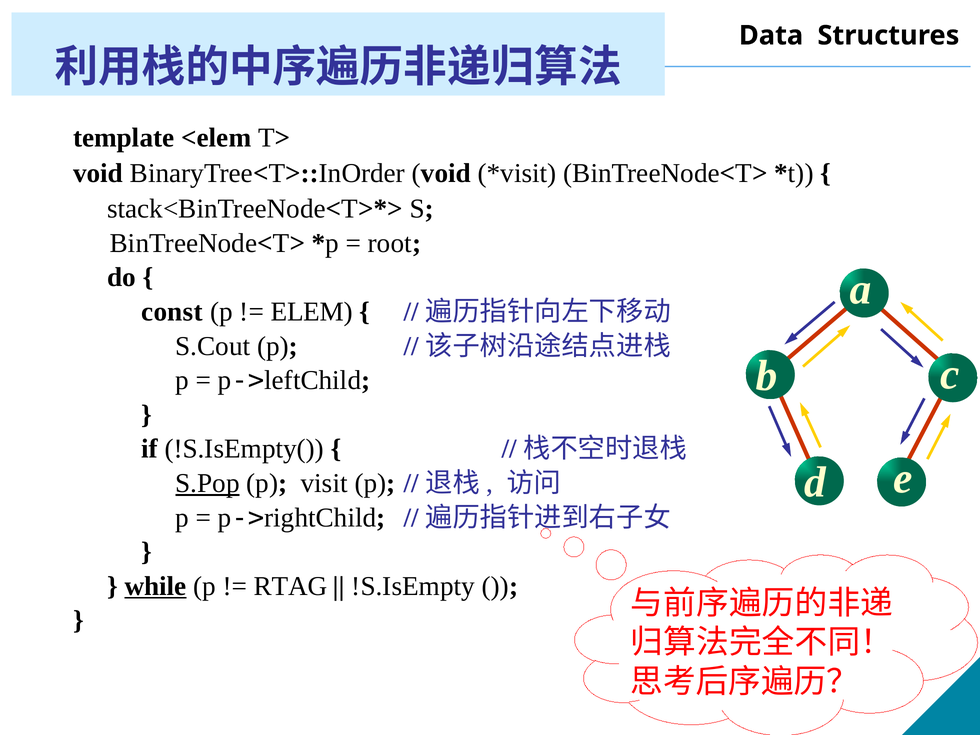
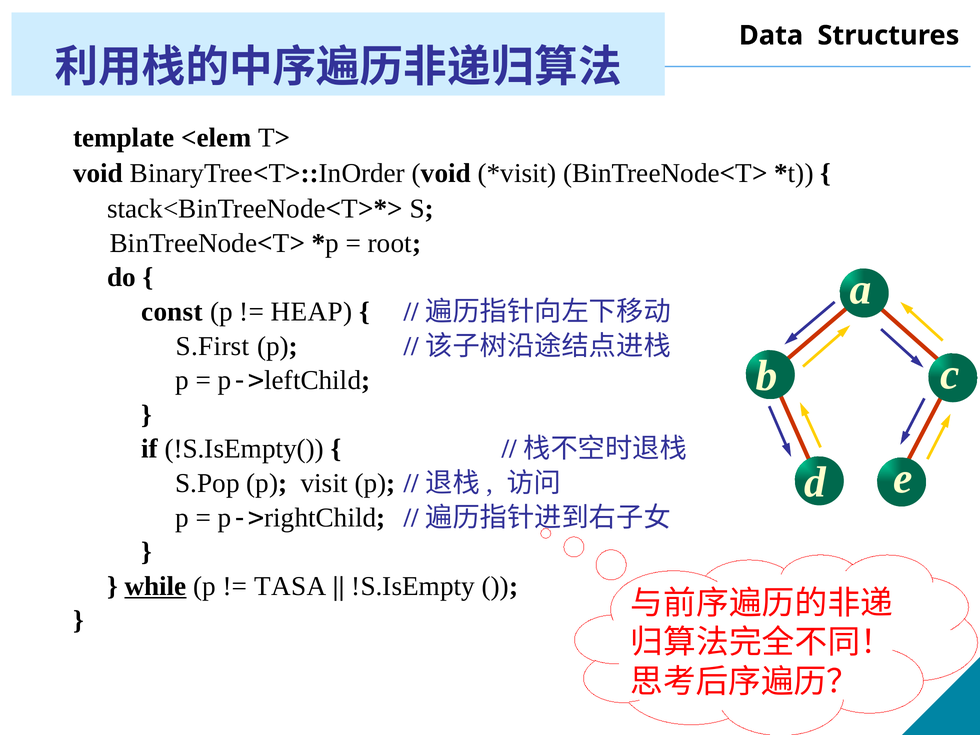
ELEM: ELEM -> HEAP
S.Cout: S.Cout -> S.First
S.Pop underline: present -> none
RTAG: RTAG -> TASA
